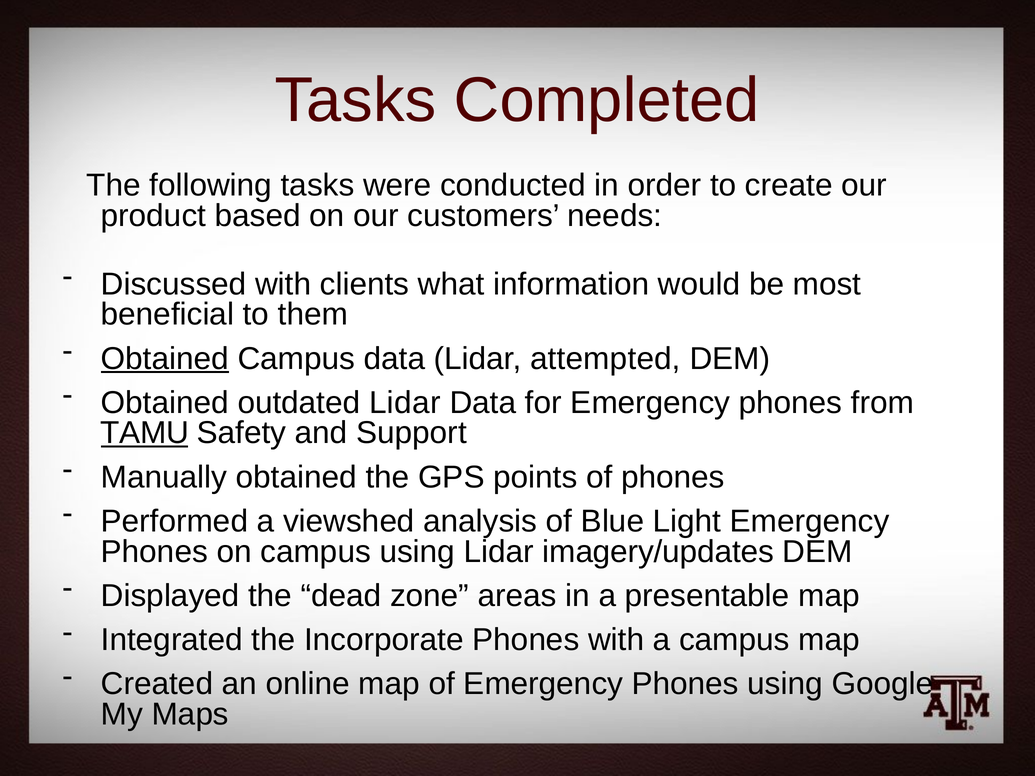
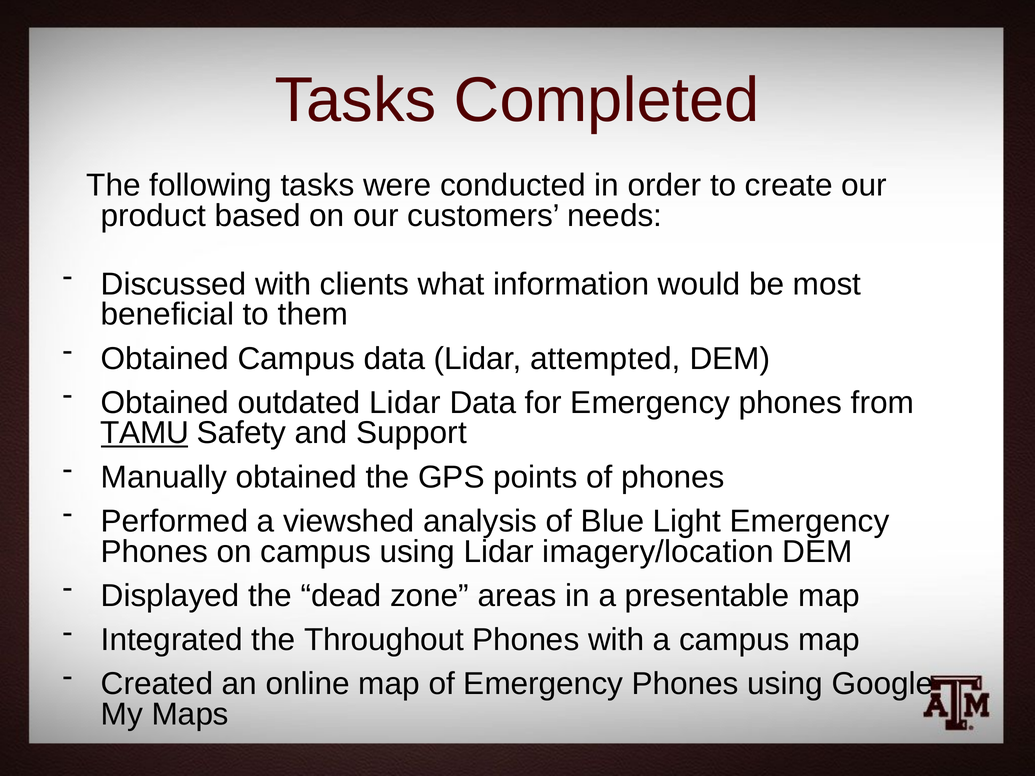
Obtained at (165, 359) underline: present -> none
imagery/updates: imagery/updates -> imagery/location
Incorporate: Incorporate -> Throughout
